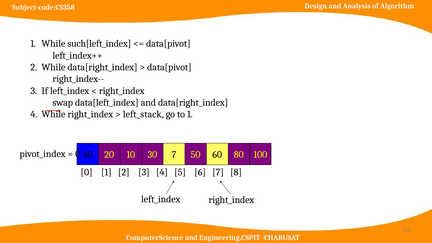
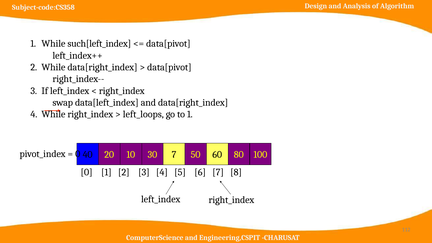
left_stack: left_stack -> left_loops
